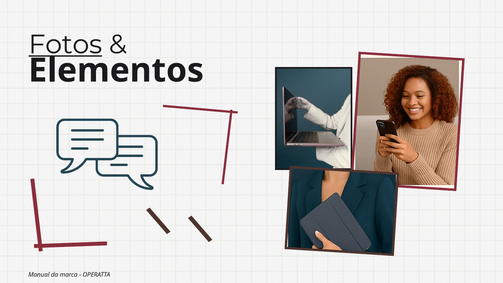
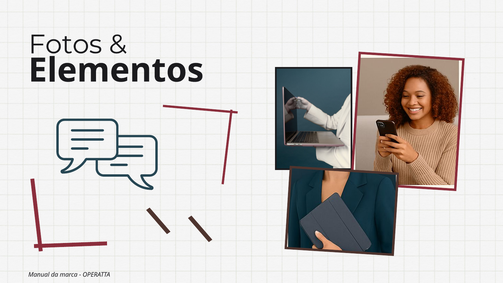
Fotos underline: present -> none
